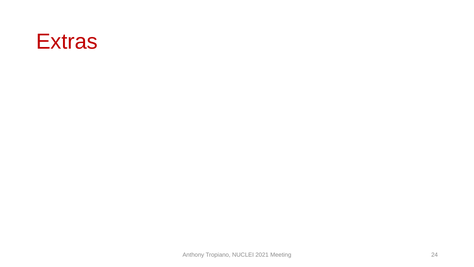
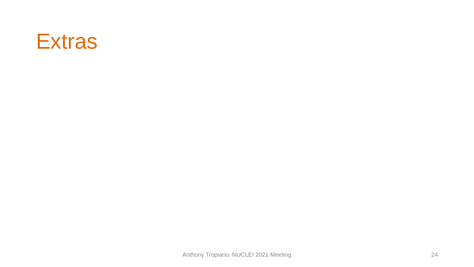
Extras colour: red -> orange
